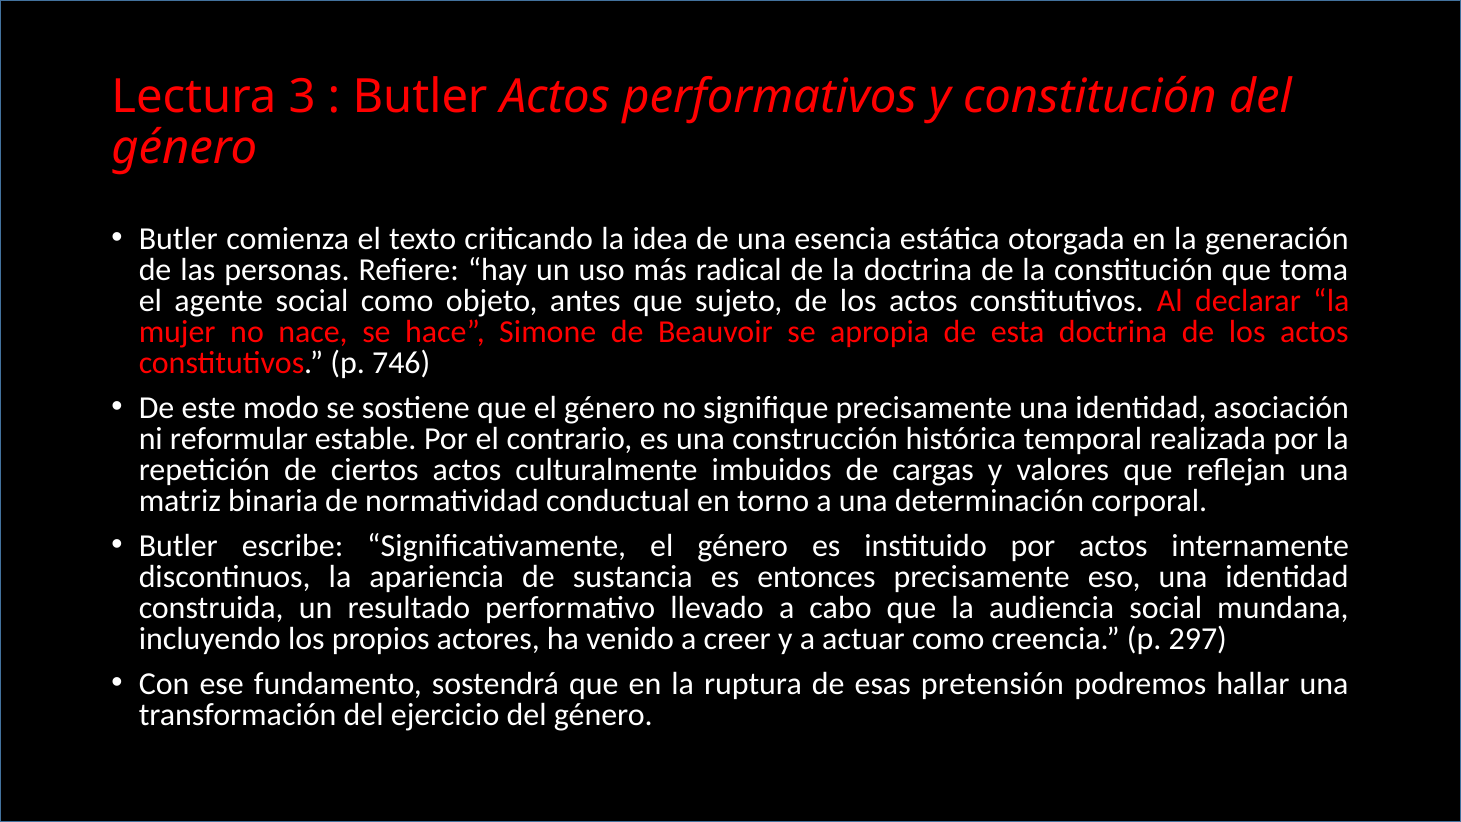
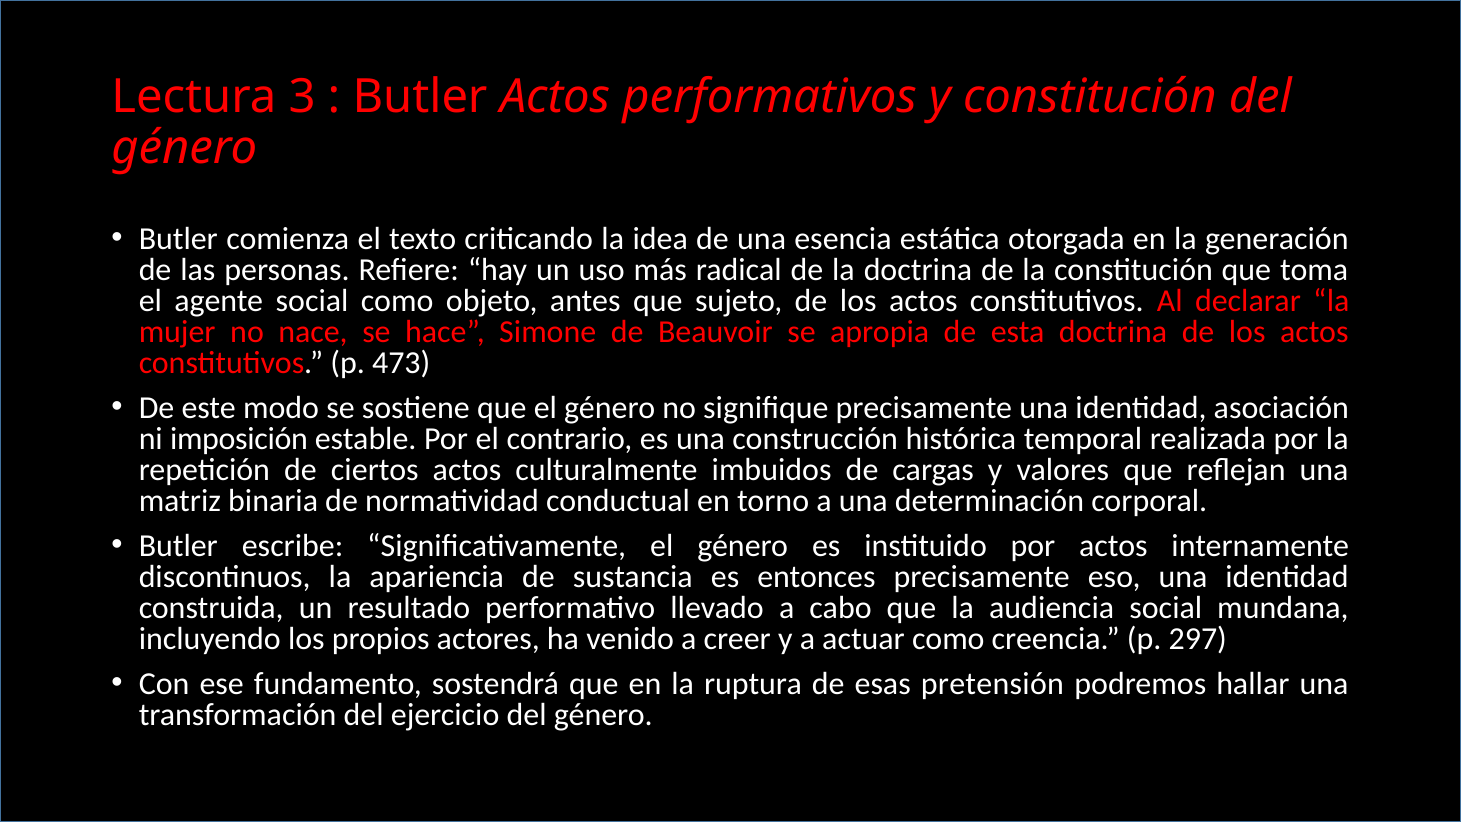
746: 746 -> 473
reformular: reformular -> imposición
